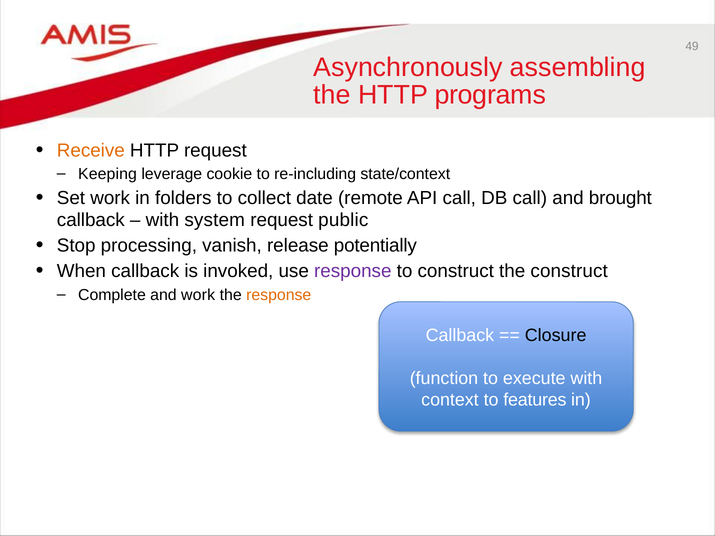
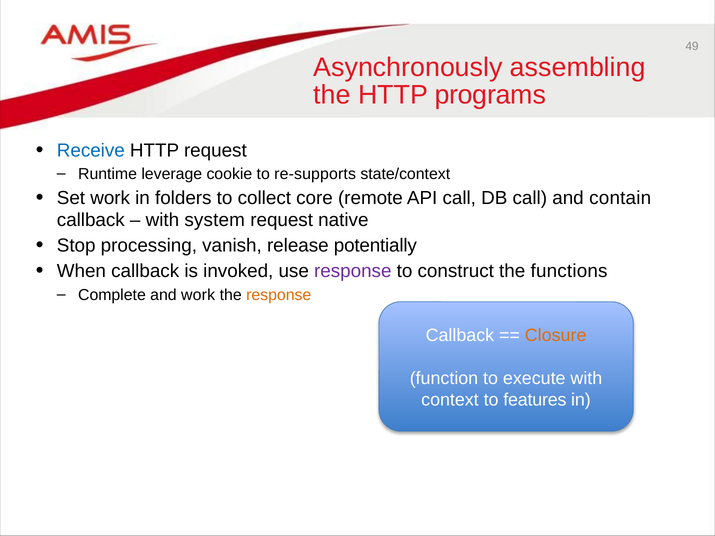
Receive colour: orange -> blue
Keeping: Keeping -> Runtime
re-including: re-including -> re-supports
date: date -> core
brought: brought -> contain
public: public -> native
the construct: construct -> functions
Closure colour: black -> orange
